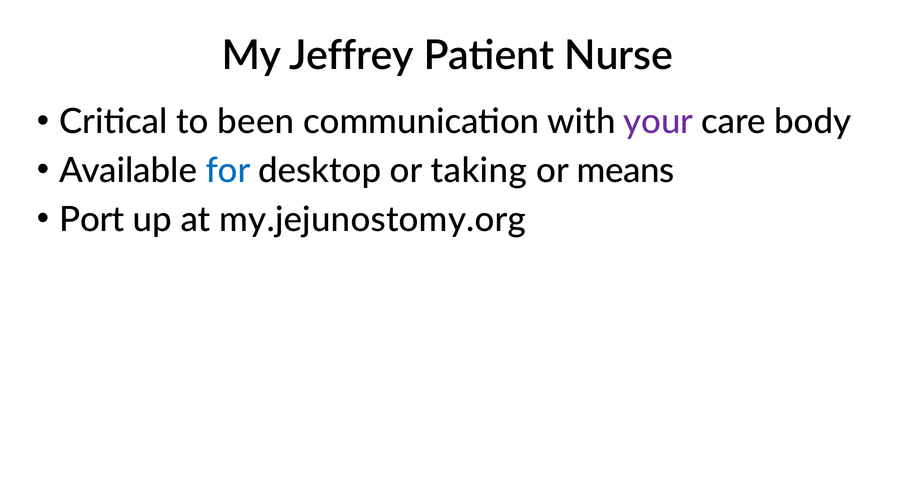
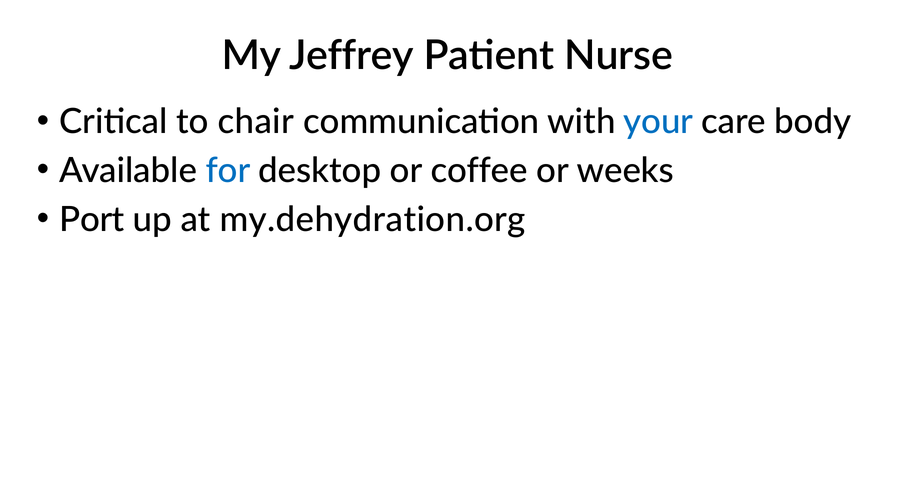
been: been -> chair
your colour: purple -> blue
taking: taking -> coffee
means: means -> weeks
my.jejunostomy.org: my.jejunostomy.org -> my.dehydration.org
